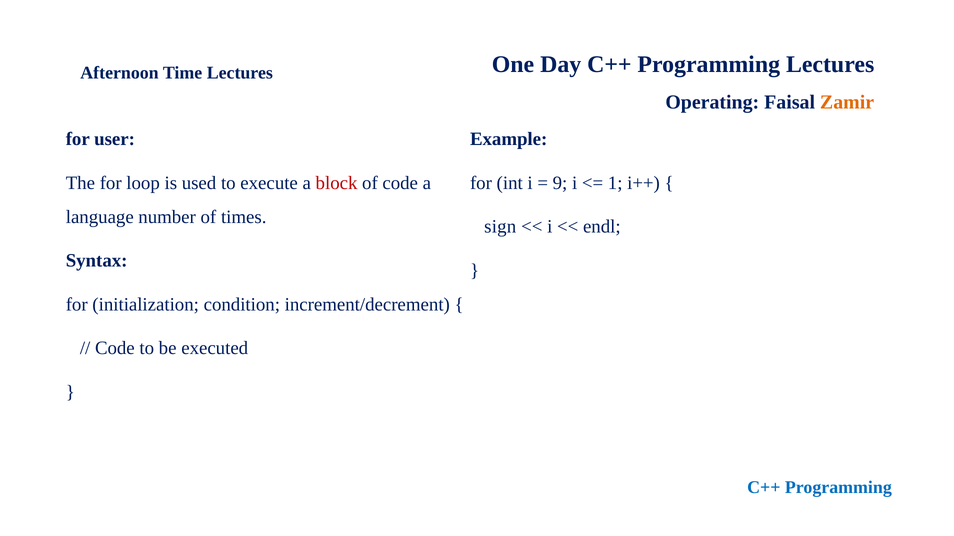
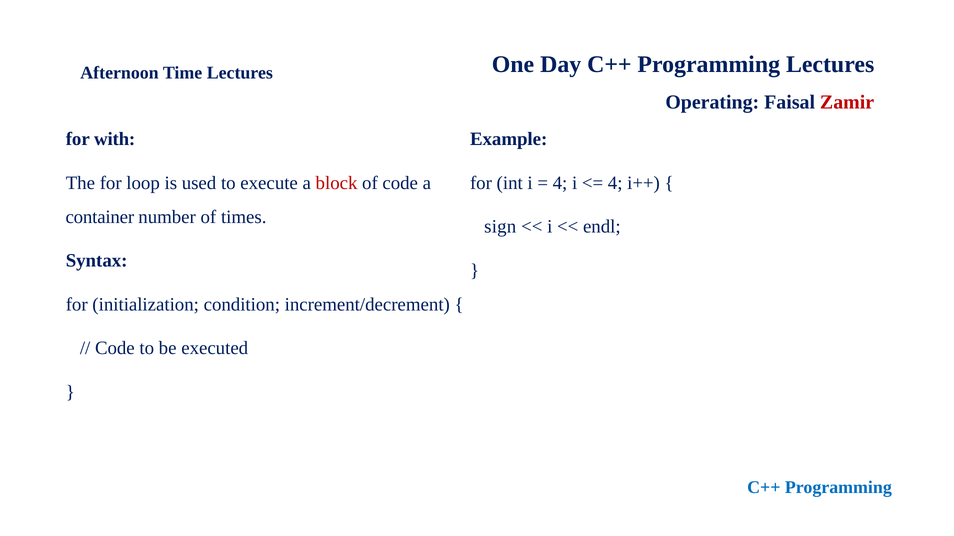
Zamir colour: orange -> red
user: user -> with
9 at (560, 183): 9 -> 4
1 at (615, 183): 1 -> 4
language: language -> container
